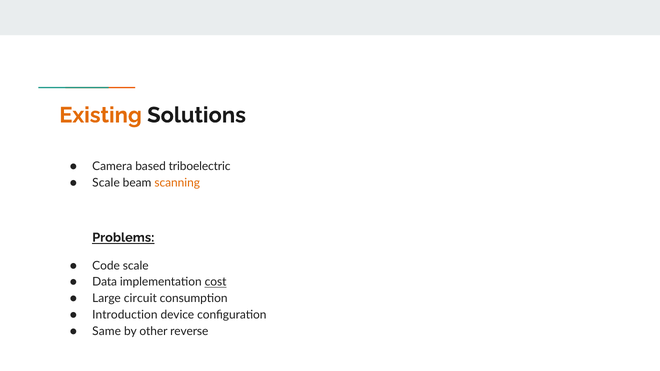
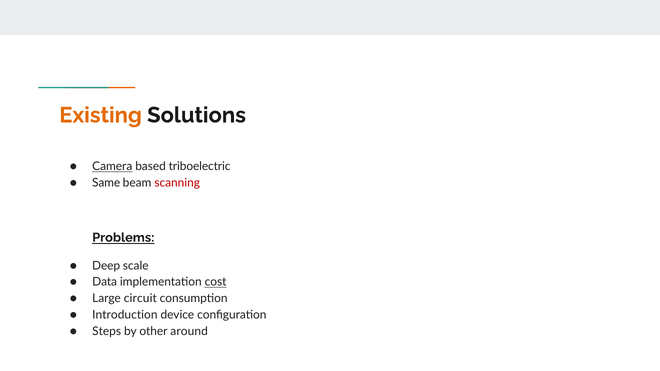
Camera underline: none -> present
Scale at (106, 183): Scale -> Same
scanning colour: orange -> red
Code: Code -> Deep
Same: Same -> Steps
reverse: reverse -> around
